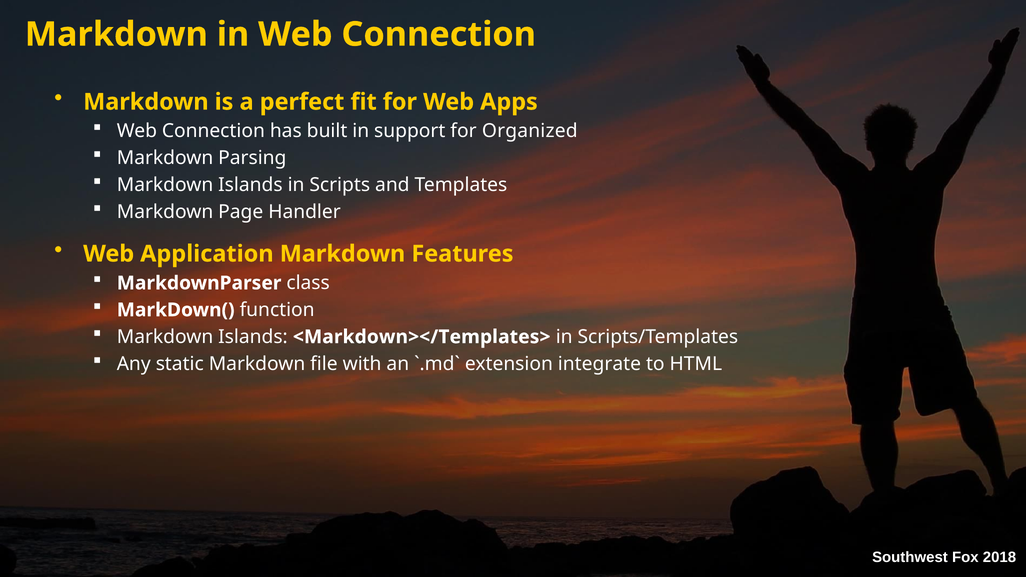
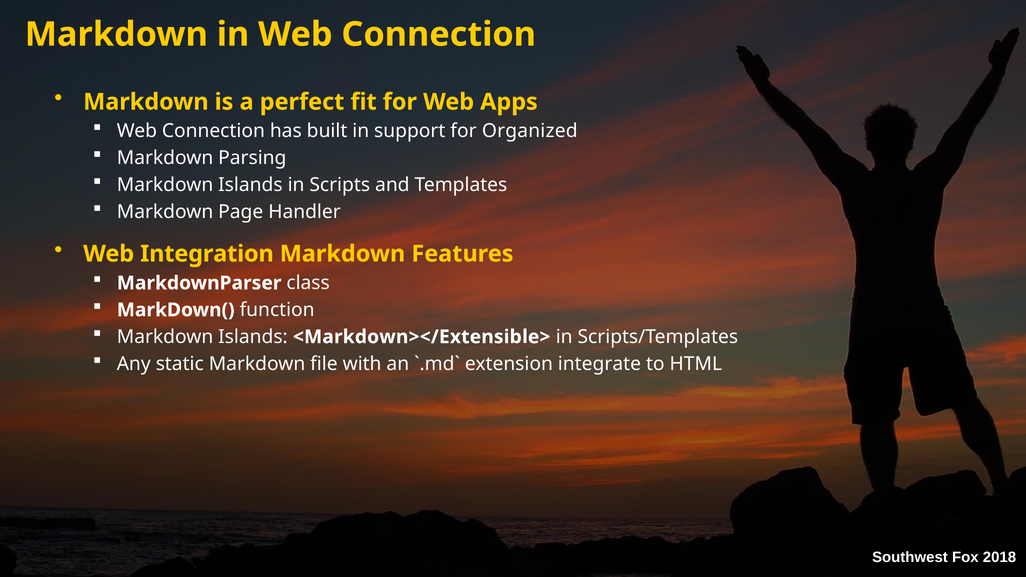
Application: Application -> Integration
<Markdown></Templates>: <Markdown></Templates> -> <Markdown></Extensible>
